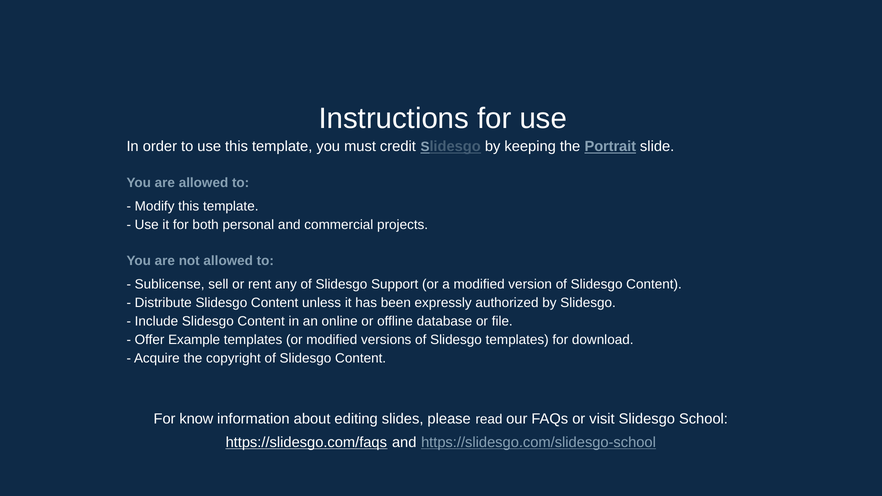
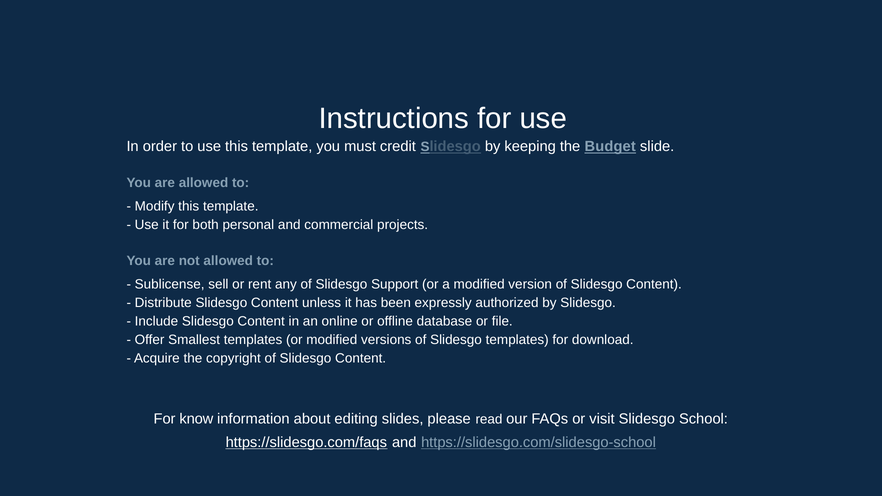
Portrait: Portrait -> Budget
Example: Example -> Smallest
